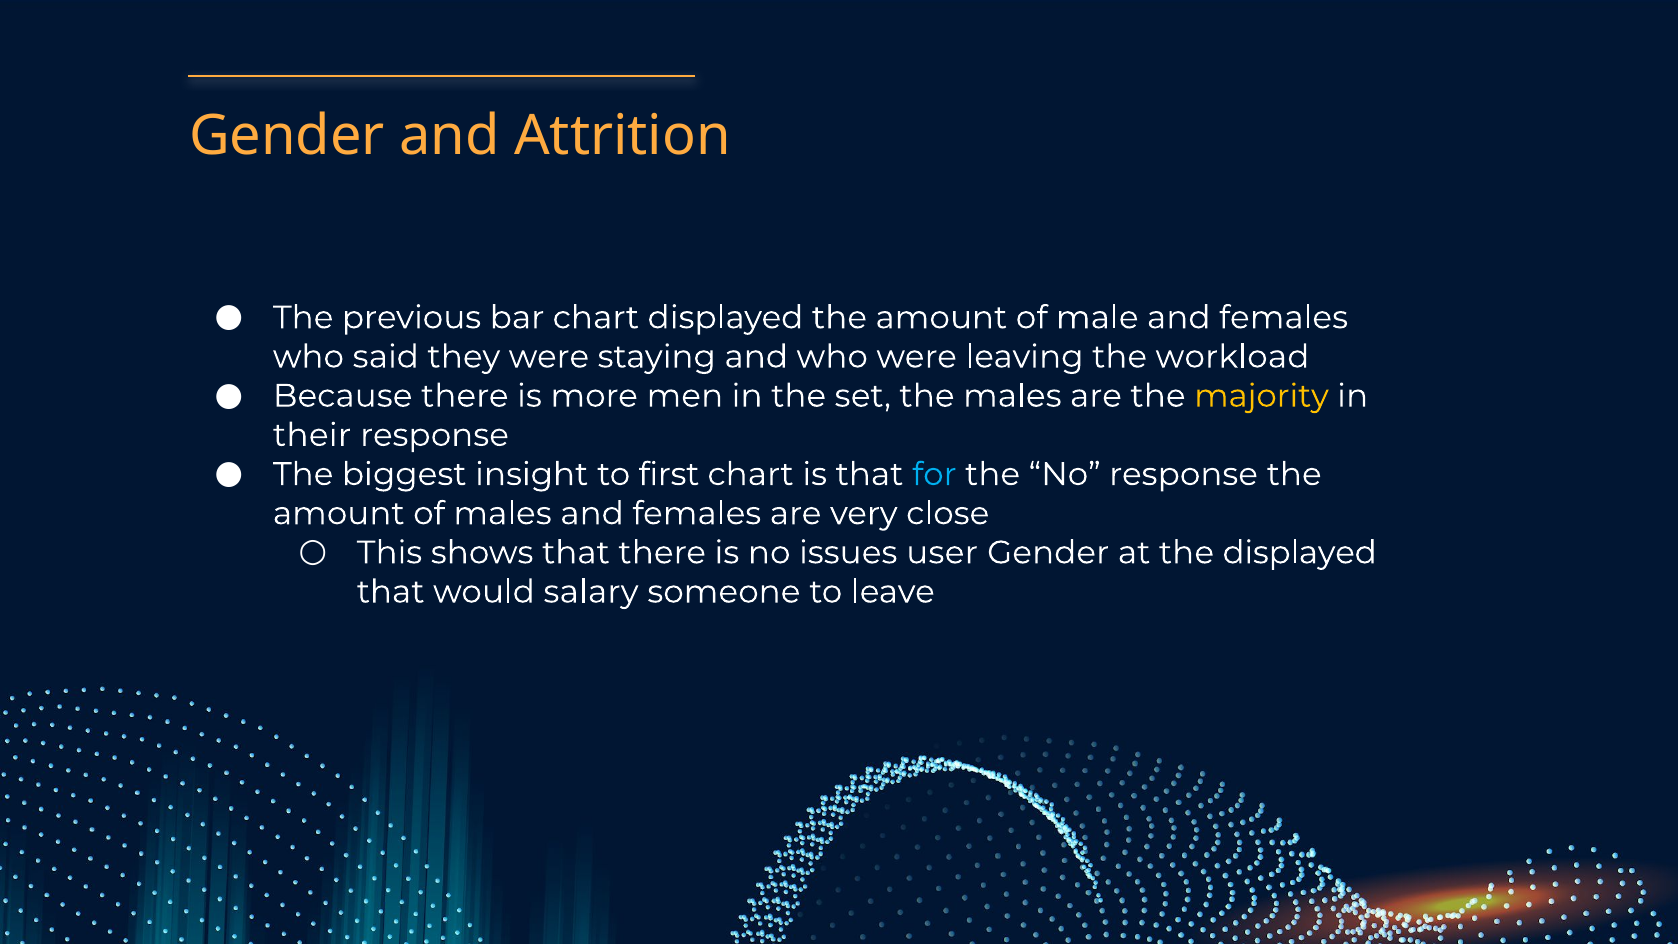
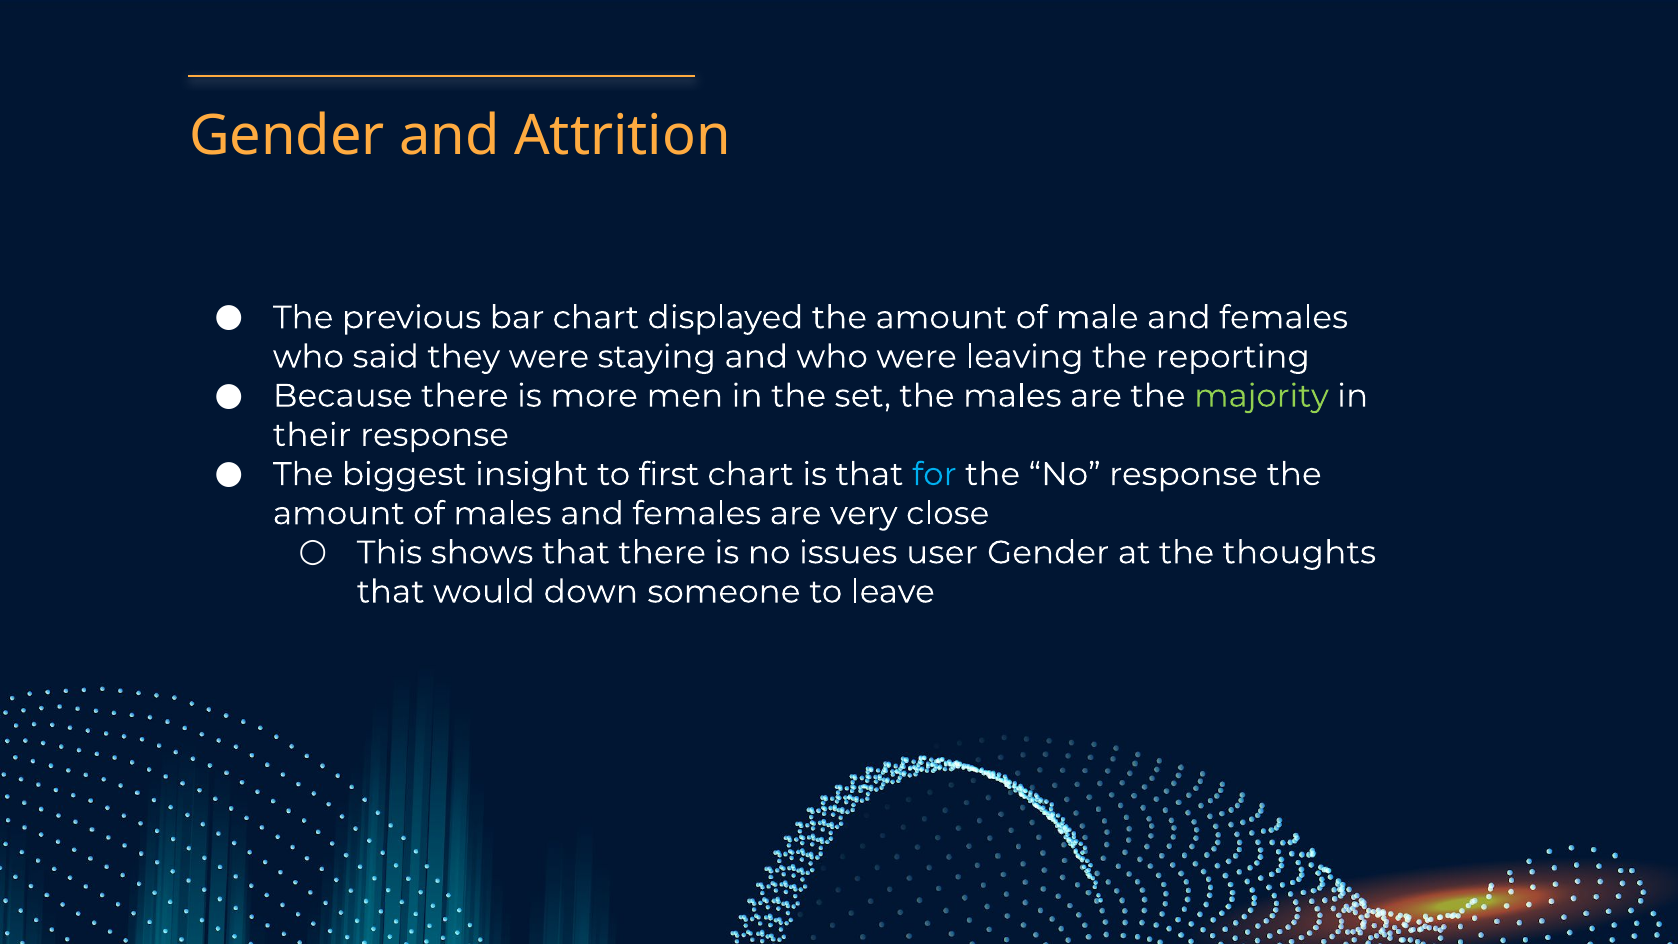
workload: workload -> reporting
majority colour: yellow -> light green
the displayed: displayed -> thoughts
salary: salary -> down
